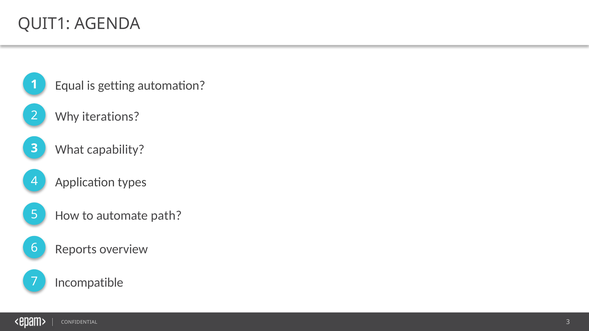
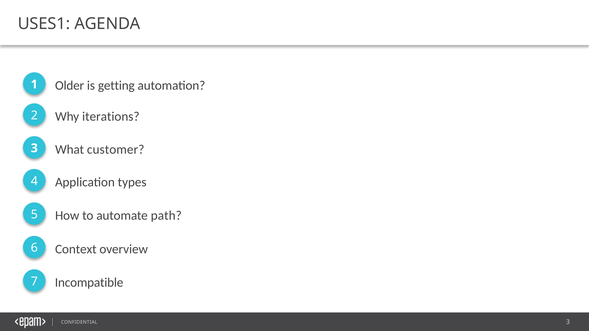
QUIT1: QUIT1 -> USES1
Equal: Equal -> Older
capability: capability -> customer
Reports: Reports -> Context
